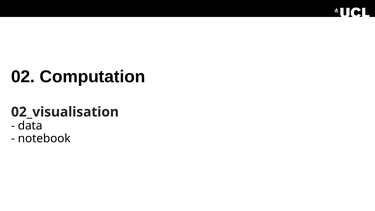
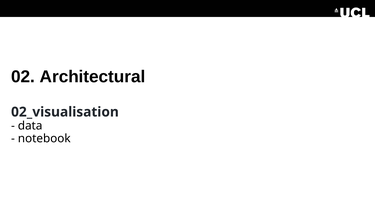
Computation: Computation -> Architectural
